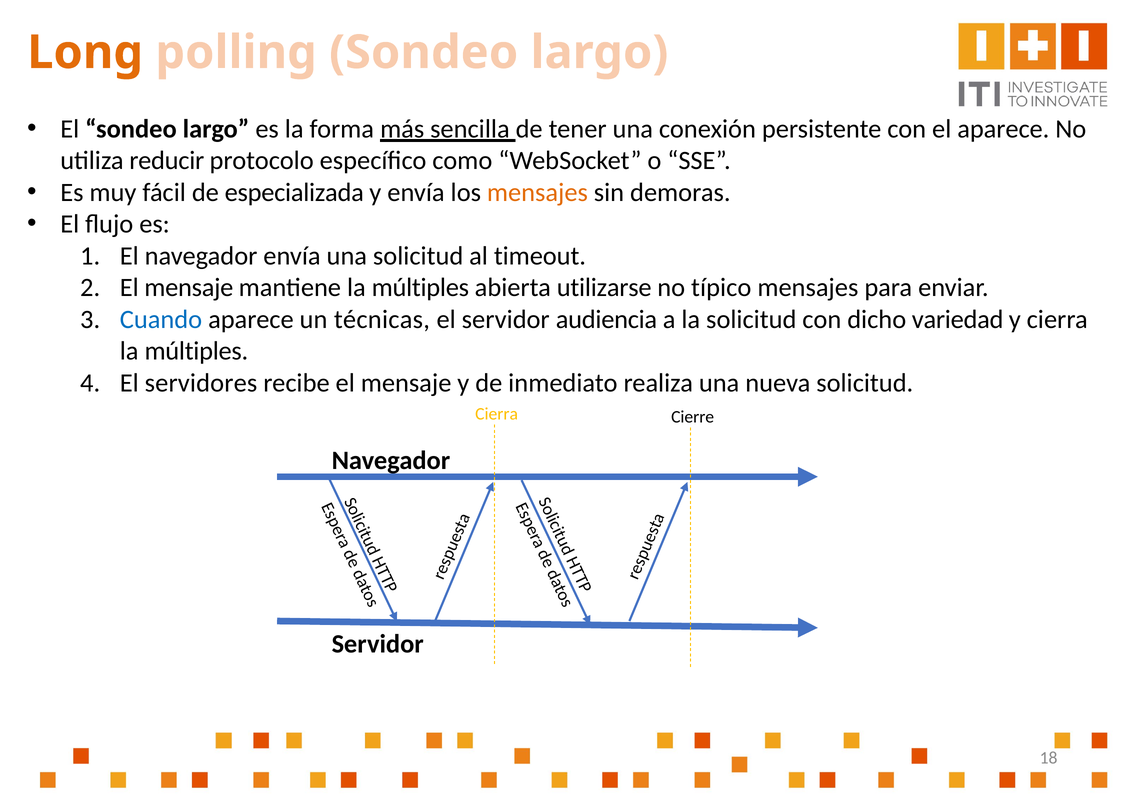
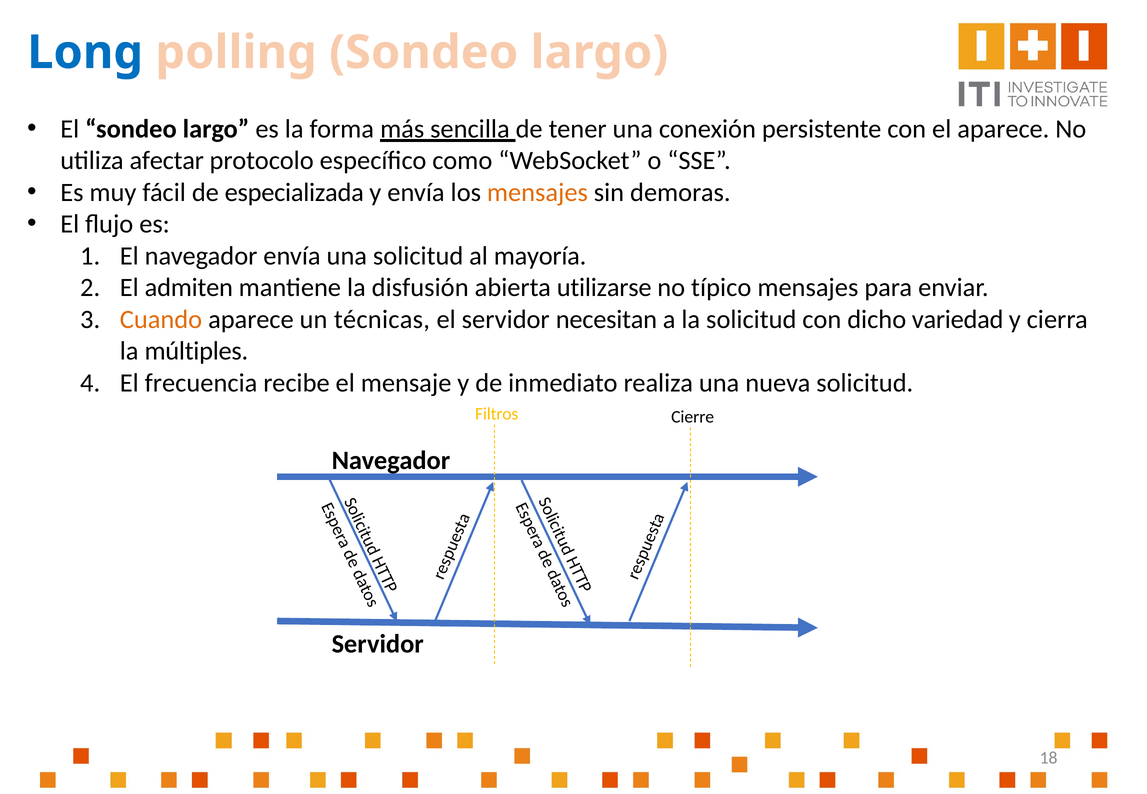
Long colour: orange -> blue
reducir: reducir -> afectar
timeout: timeout -> mayoría
mensaje at (189, 288): mensaje -> admiten
mantiene la múltiples: múltiples -> disfusión
Cuando colour: blue -> orange
audiencia: audiencia -> necesitan
servidores: servidores -> frecuencia
Cierra at (497, 414): Cierra -> Filtros
